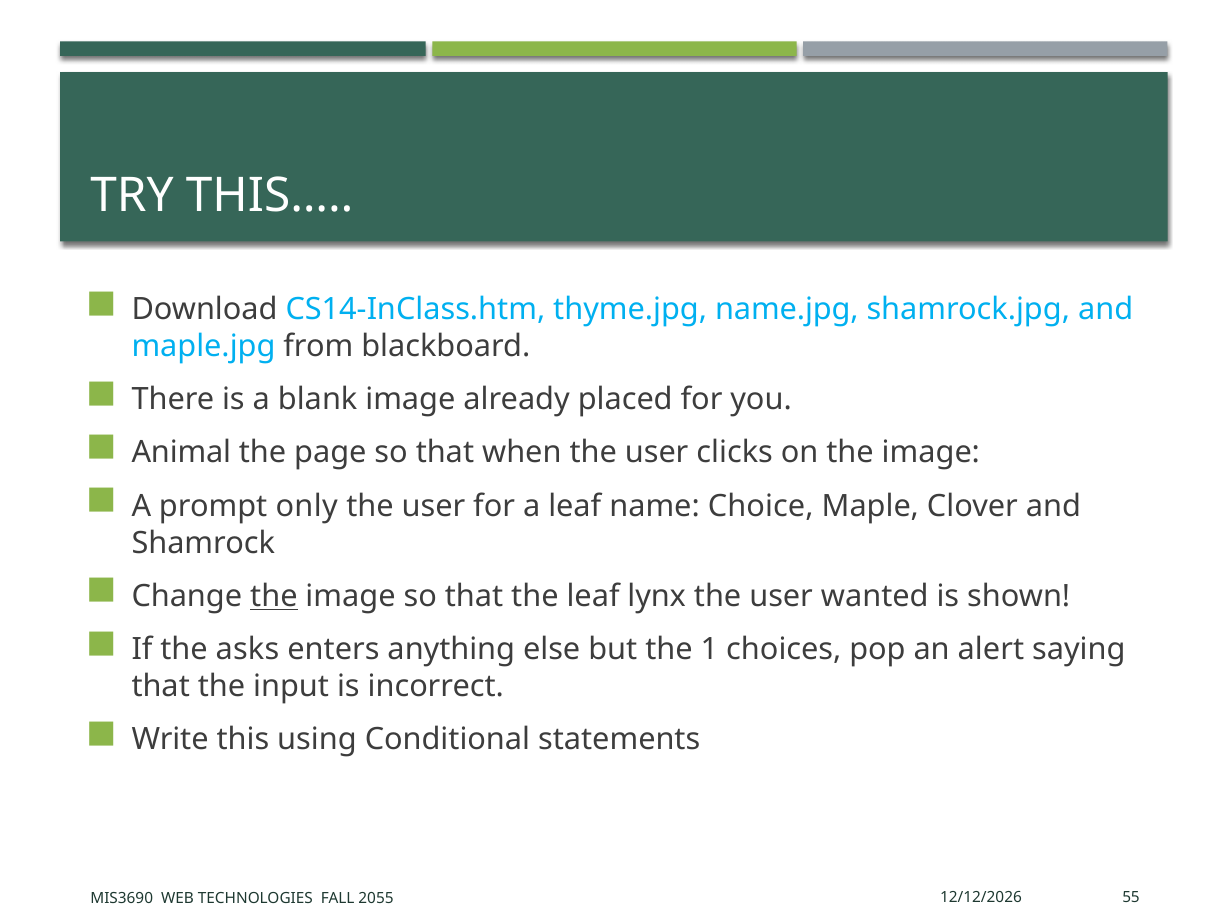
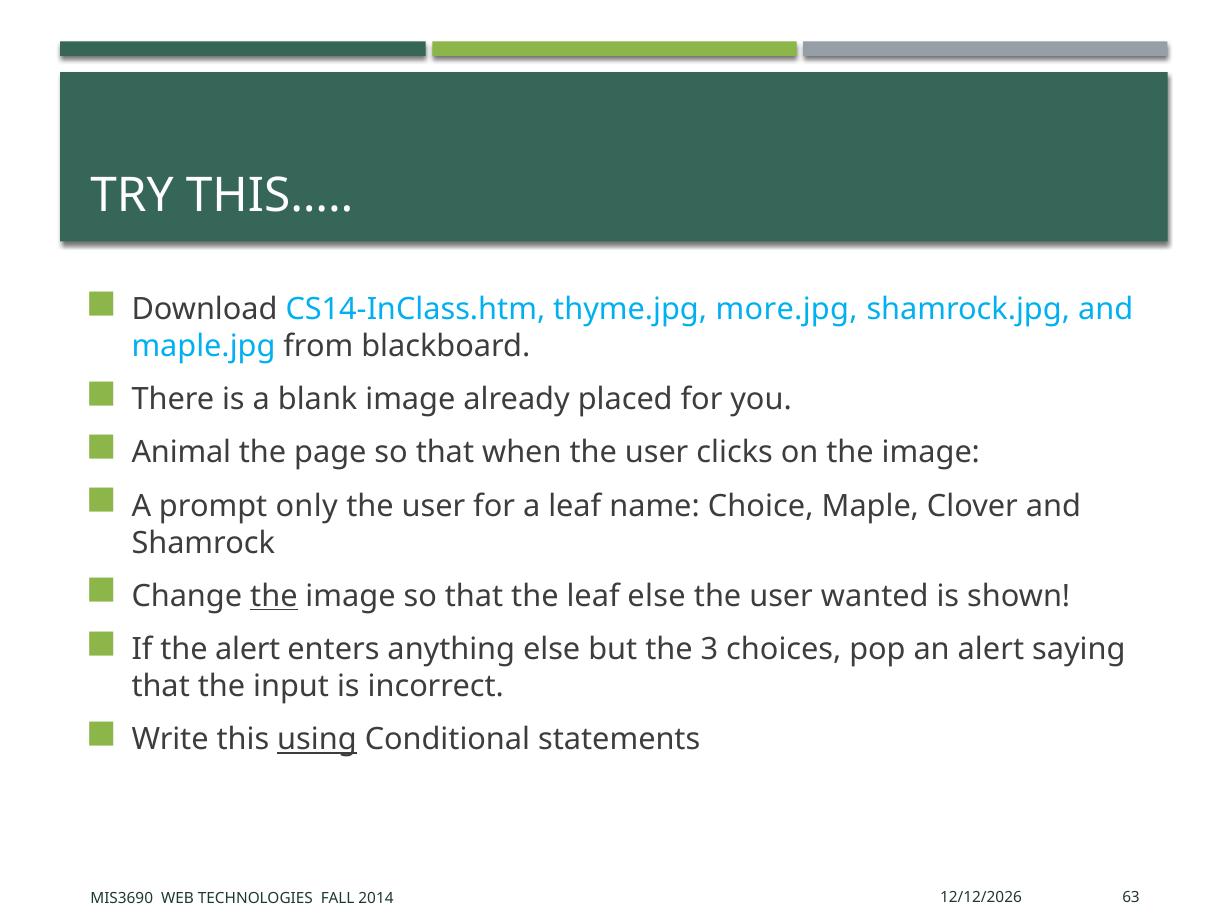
name.jpg: name.jpg -> more.jpg
leaf lynx: lynx -> else
the asks: asks -> alert
1: 1 -> 3
using underline: none -> present
55: 55 -> 63
2055: 2055 -> 2014
